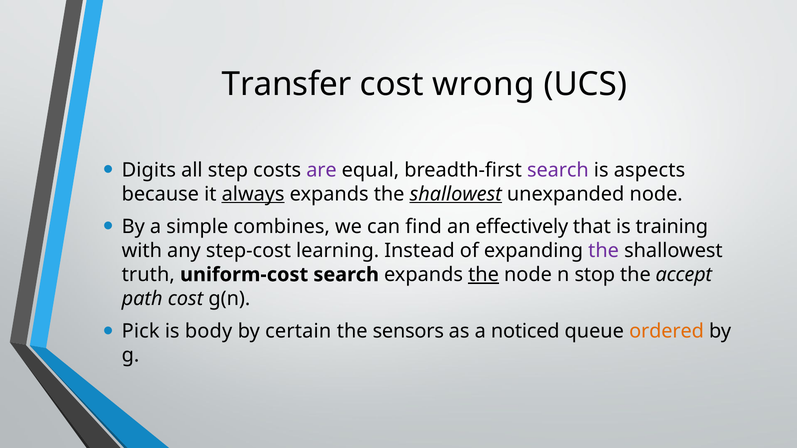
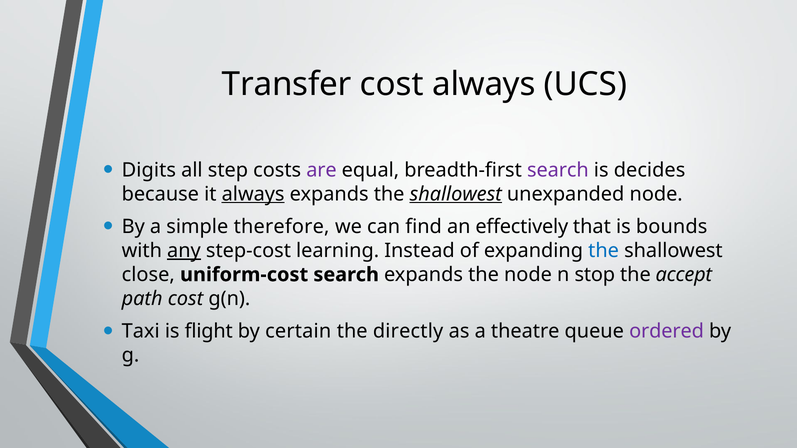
cost wrong: wrong -> always
aspects: aspects -> decides
combines: combines -> therefore
training: training -> bounds
any underline: none -> present
the at (604, 251) colour: purple -> blue
truth: truth -> close
the at (484, 275) underline: present -> none
Pick: Pick -> Taxi
body: body -> flight
sensors: sensors -> directly
noticed: noticed -> theatre
ordered colour: orange -> purple
